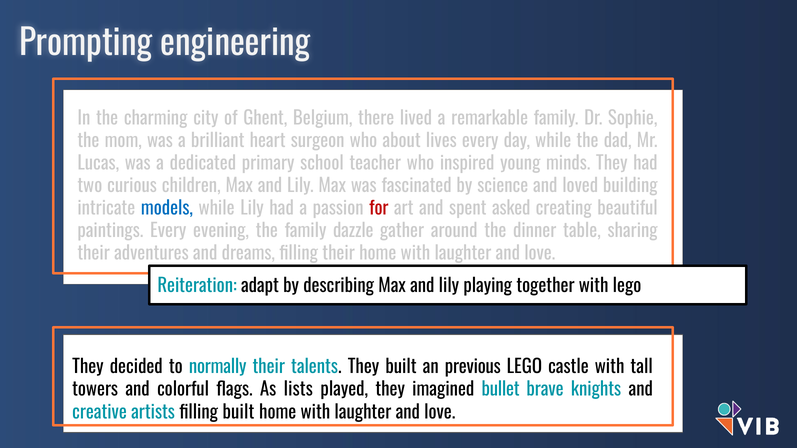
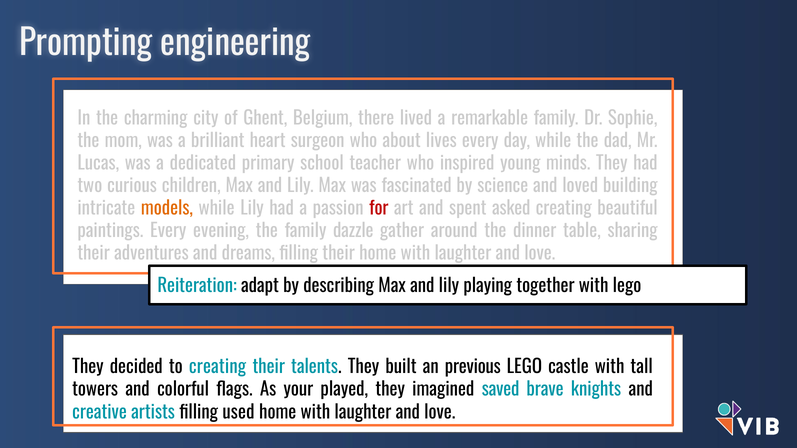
models colour: blue -> orange
to normally: normally -> creating
lists: lists -> your
bullet: bullet -> saved
filling built: built -> used
